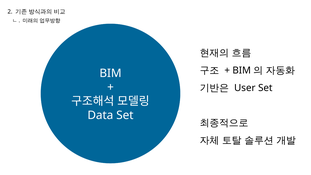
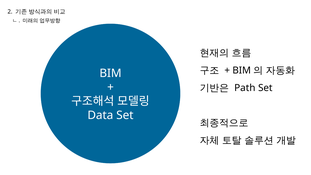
User: User -> Path
